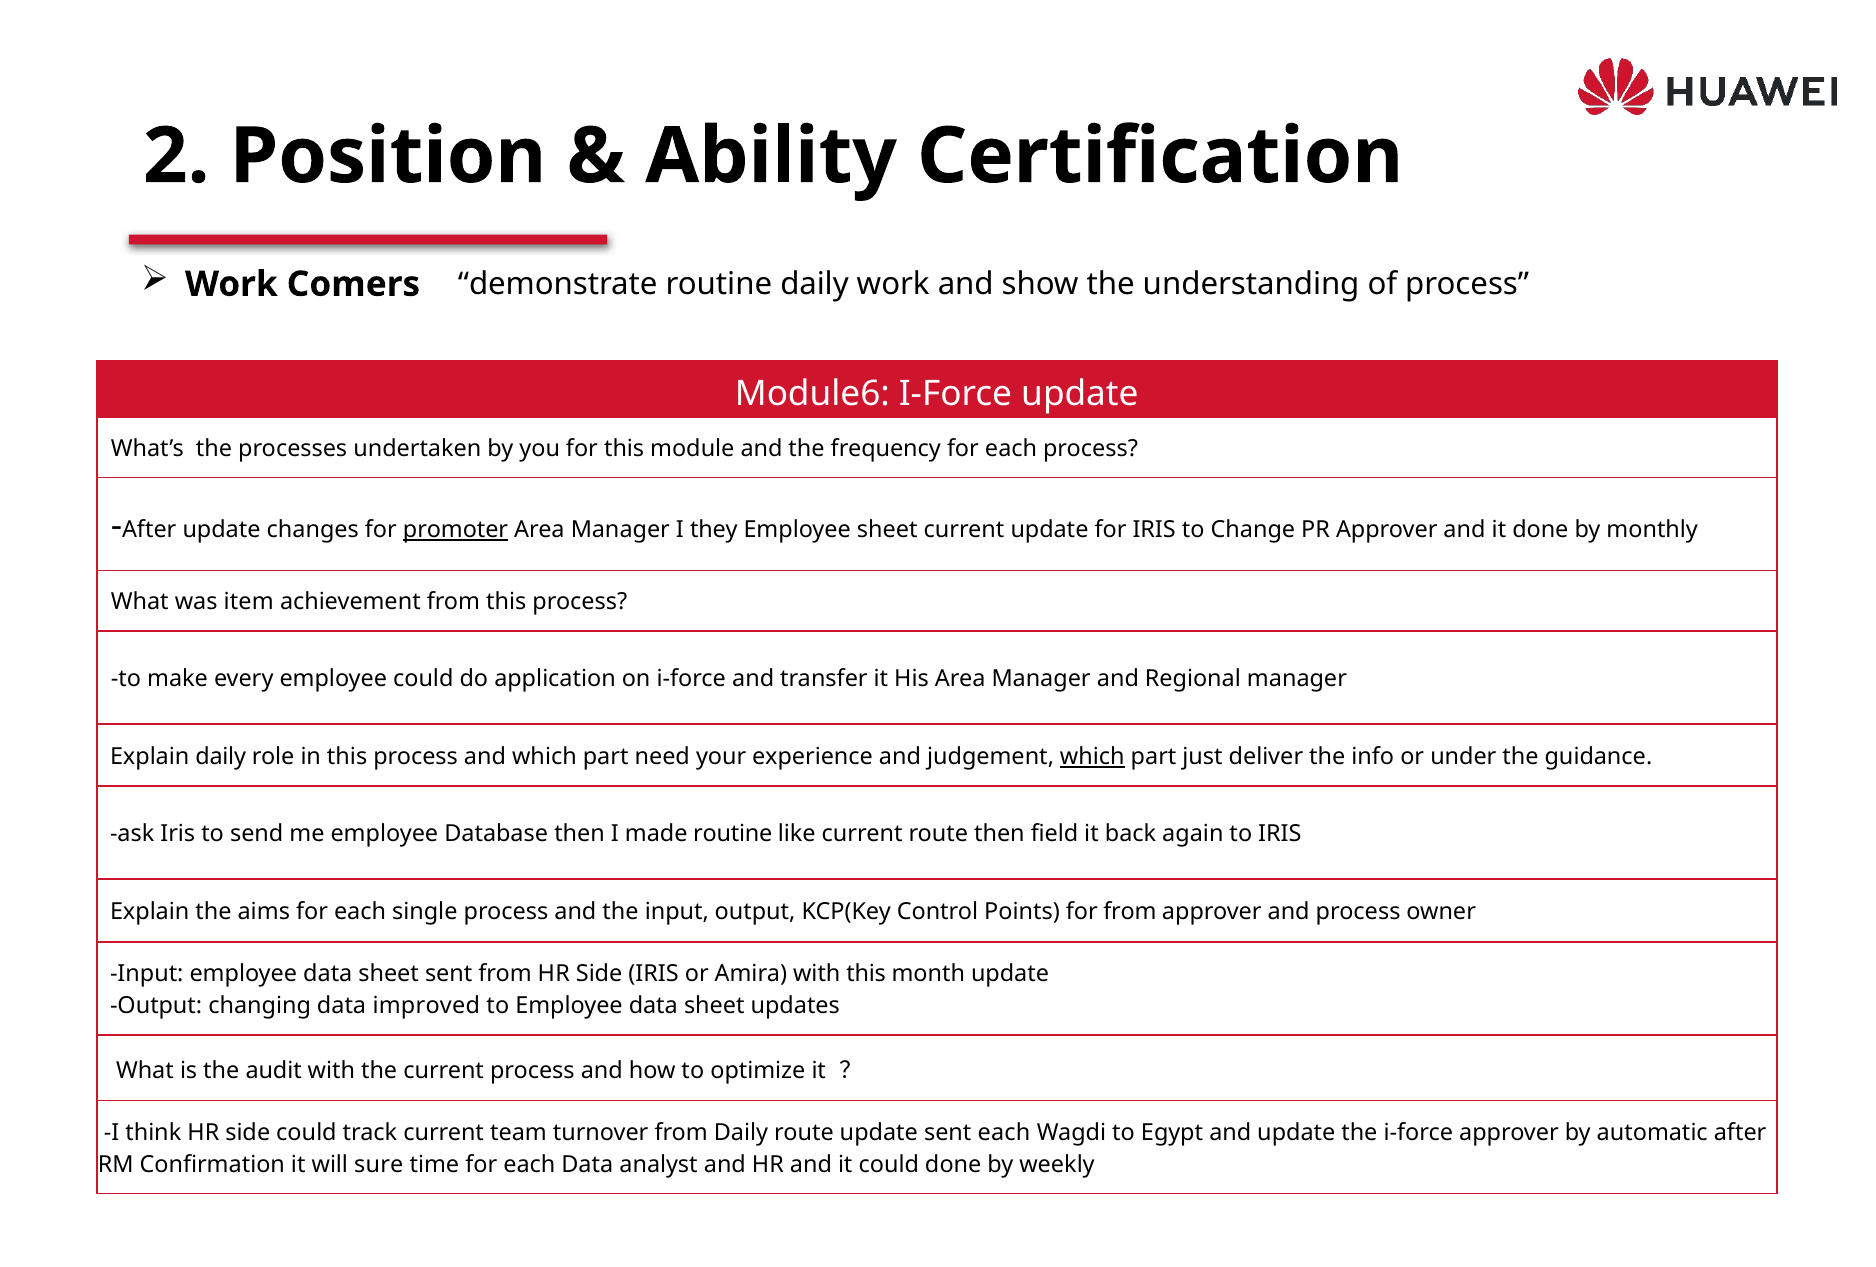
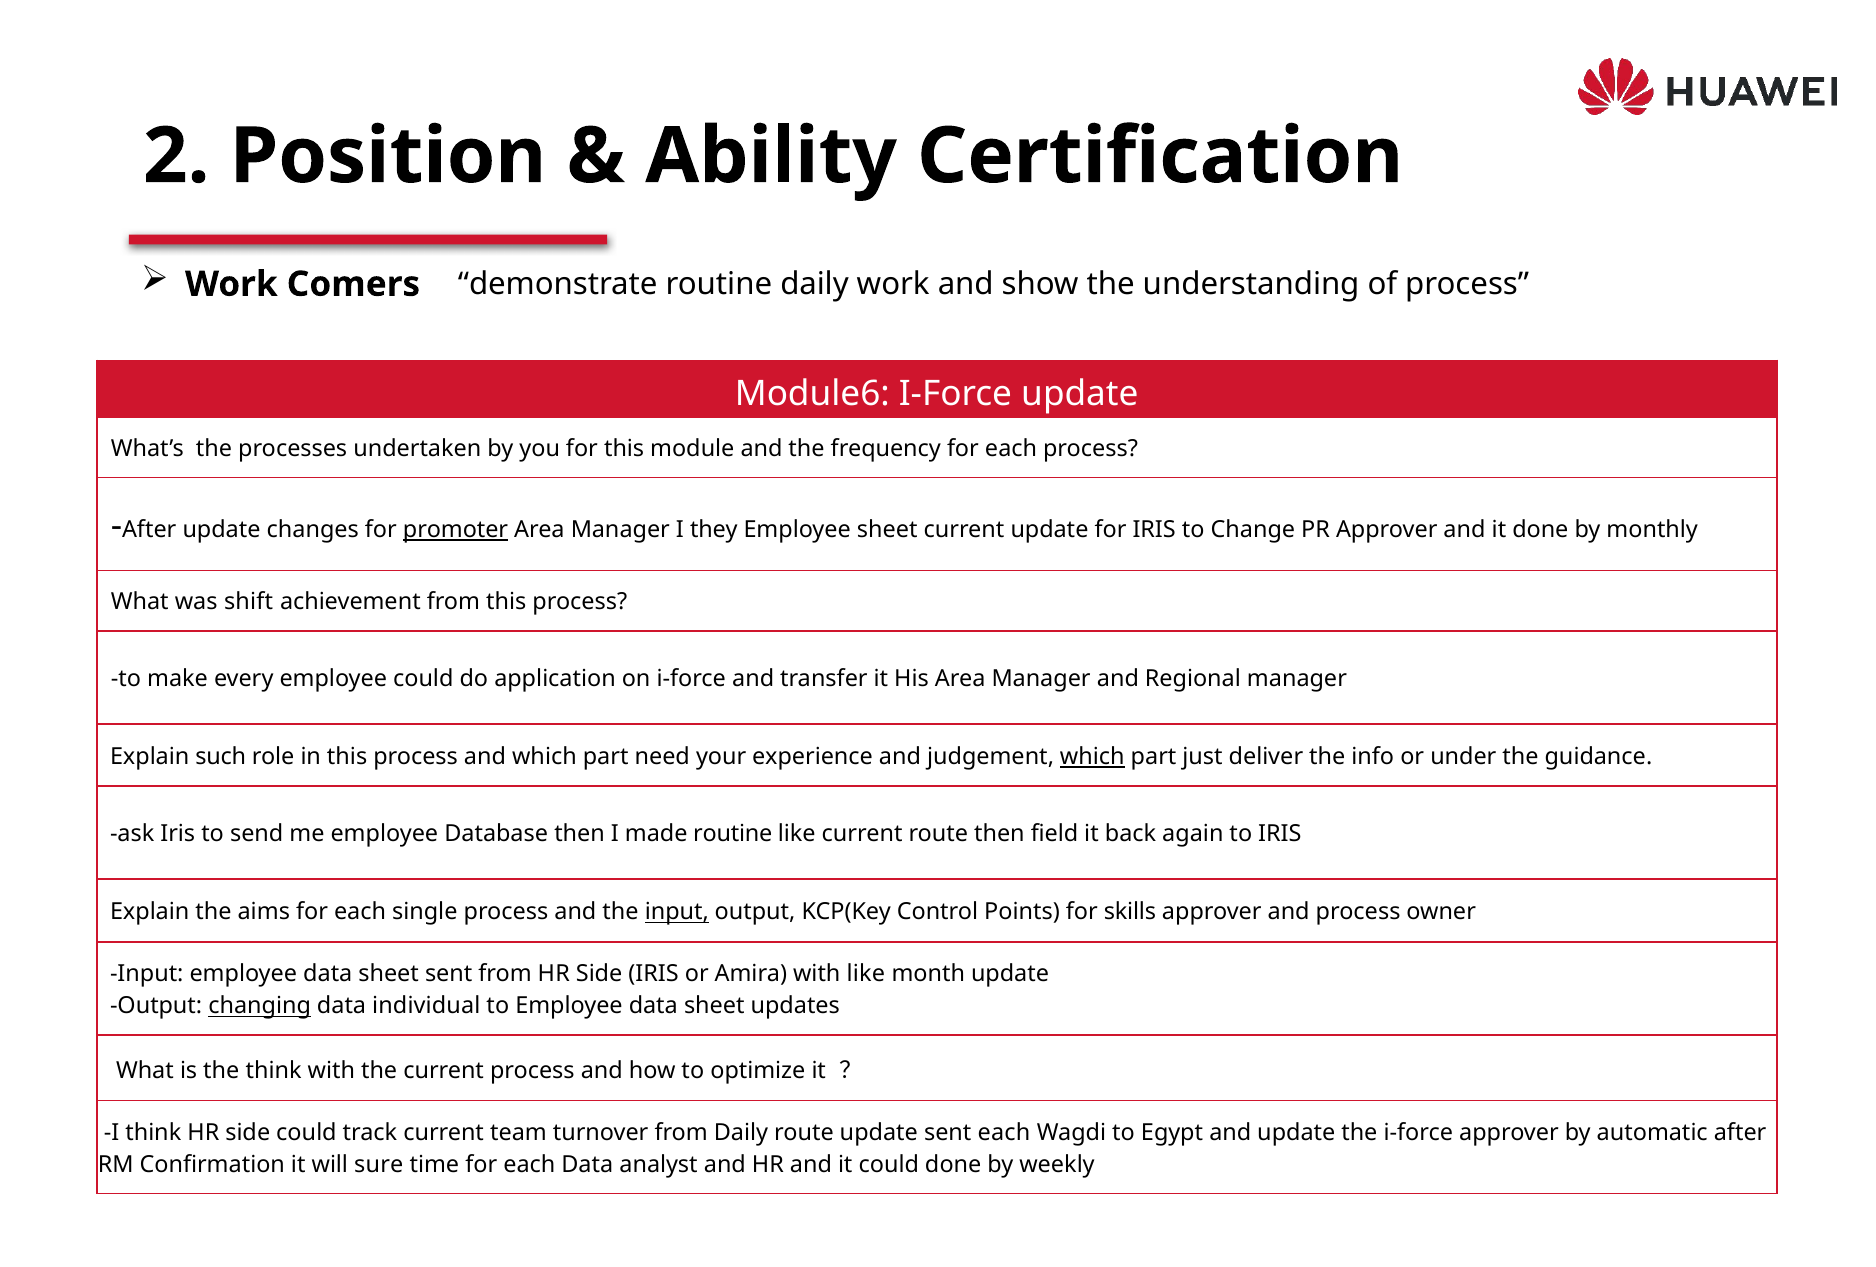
item: item -> shift
Explain daily: daily -> such
input at (677, 912) underline: none -> present
for from: from -> skills
with this: this -> like
changing underline: none -> present
improved: improved -> individual
the audit: audit -> think
